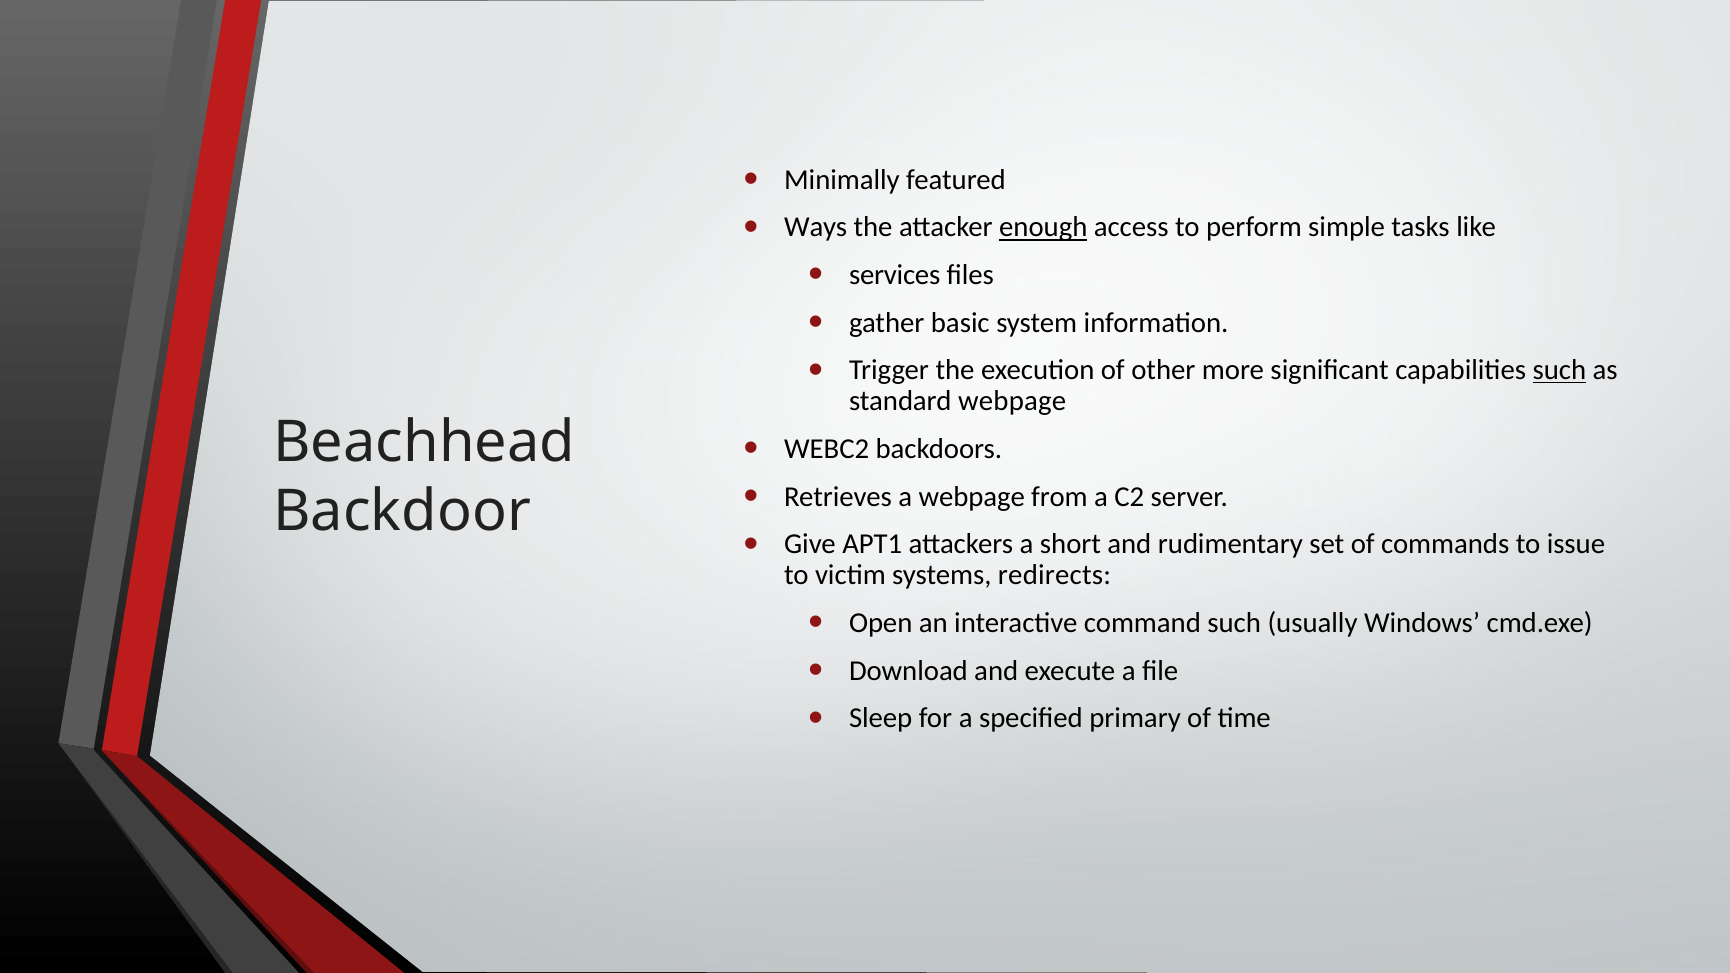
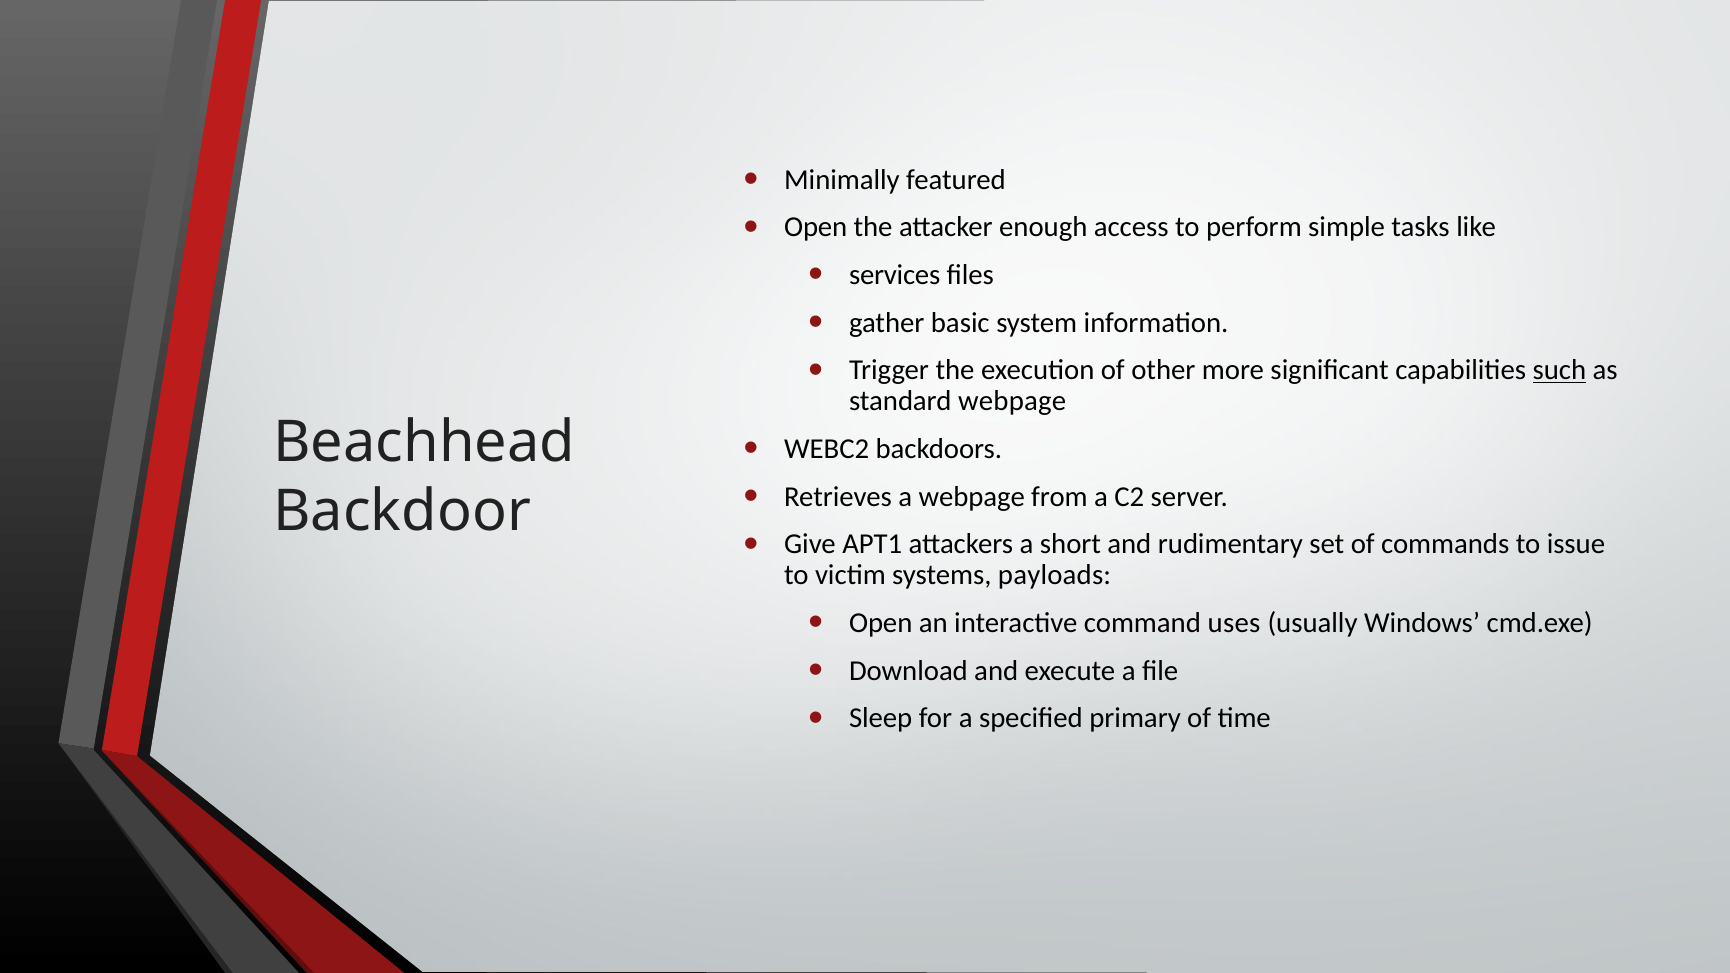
Ways at (816, 227): Ways -> Open
enough underline: present -> none
redirects: redirects -> payloads
command such: such -> uses
